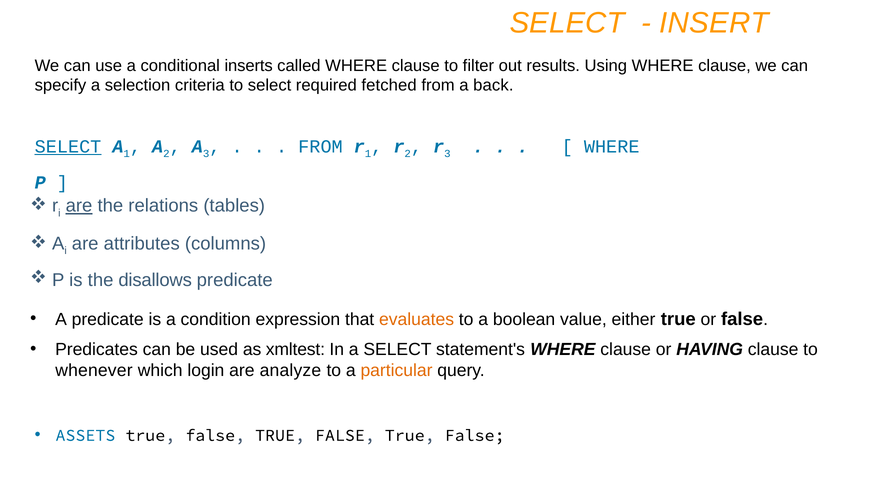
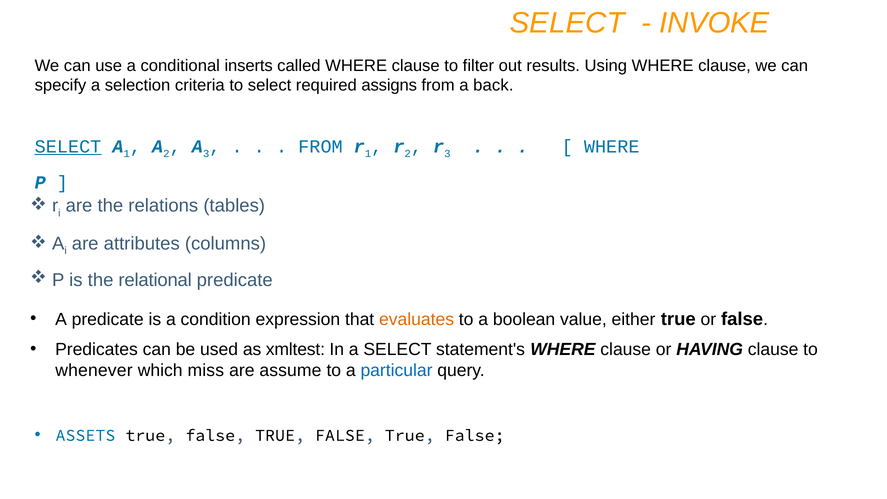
INSERT: INSERT -> INVOKE
fetched: fetched -> assigns
are at (79, 206) underline: present -> none
disallows: disallows -> relational
login: login -> miss
analyze: analyze -> assume
particular colour: orange -> blue
